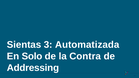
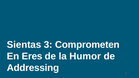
Automatizada: Automatizada -> Comprometen
Solo: Solo -> Eres
Contra: Contra -> Humor
